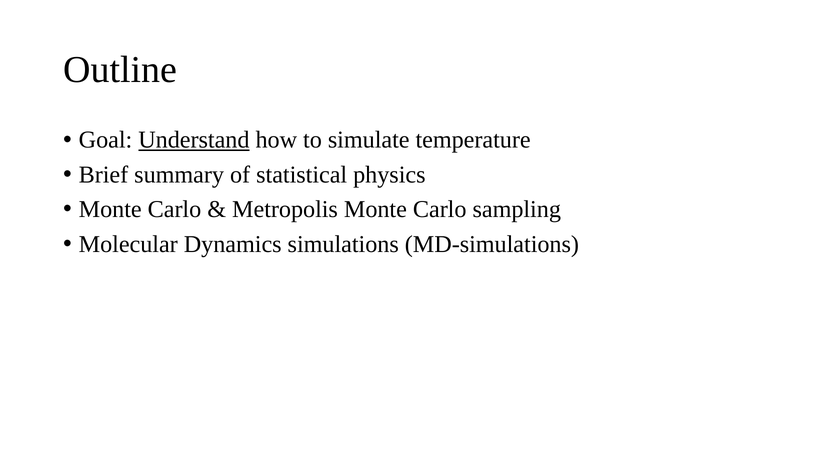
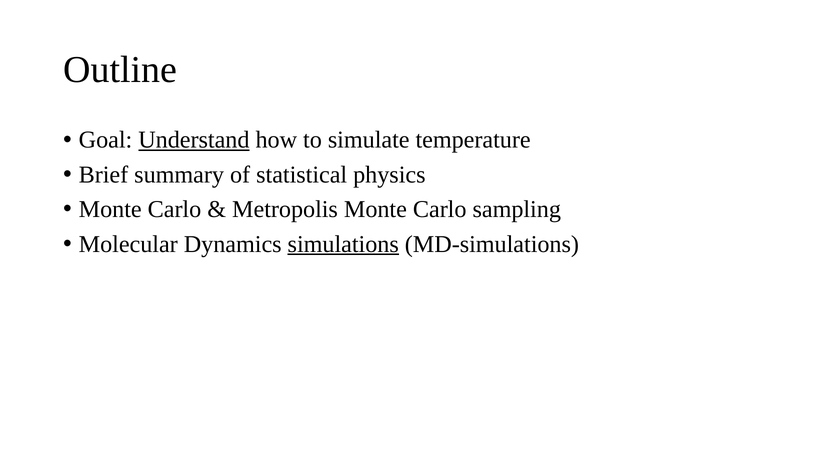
simulations underline: none -> present
